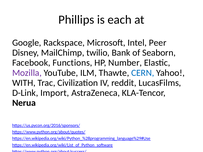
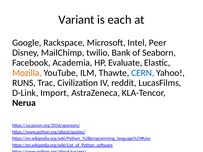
Phillips: Phillips -> Variant
Functions: Functions -> Academia
Number: Number -> Evaluate
Mozilla colour: purple -> orange
WITH: WITH -> RUNS
